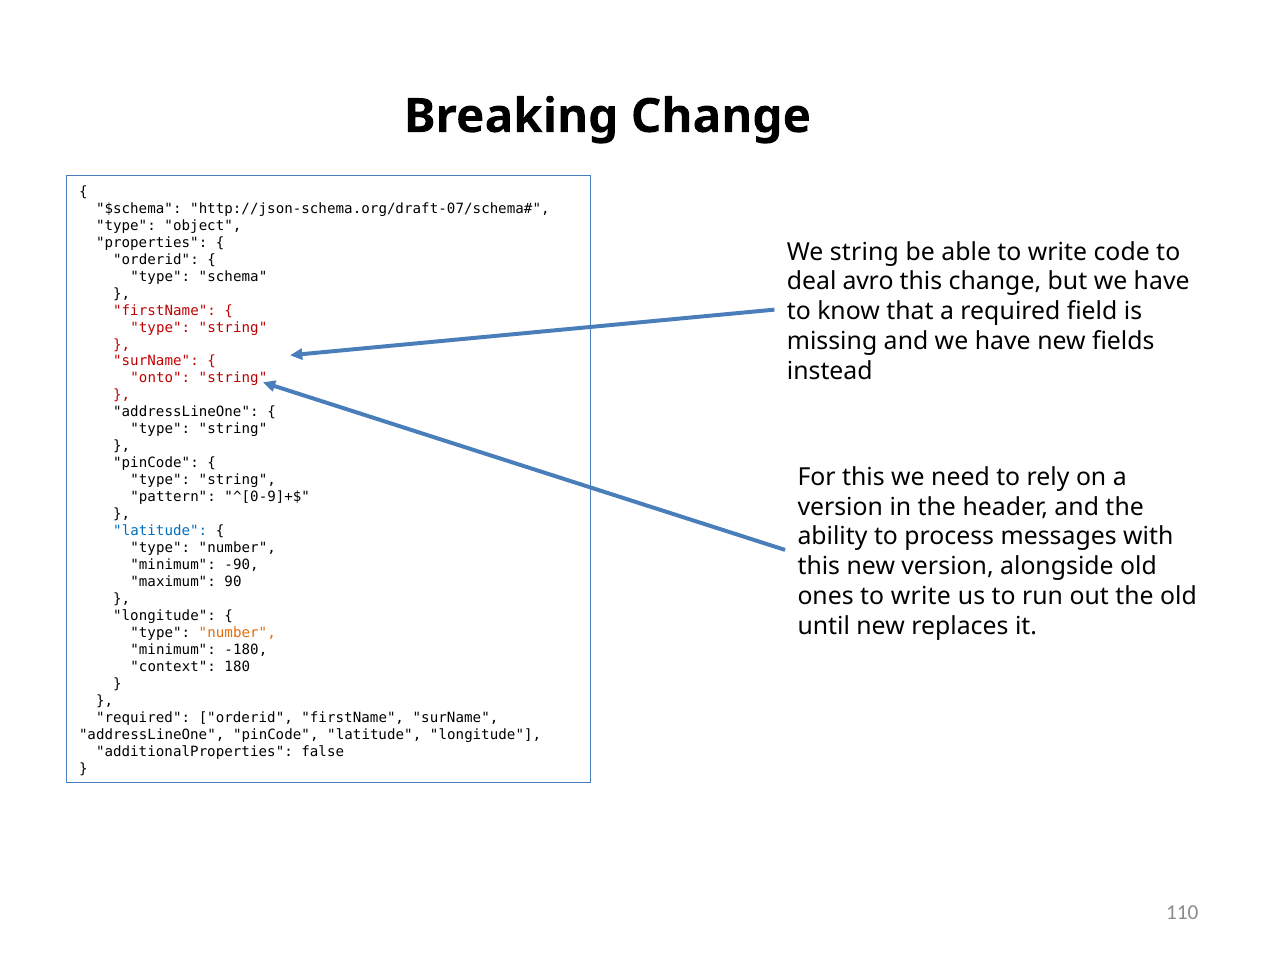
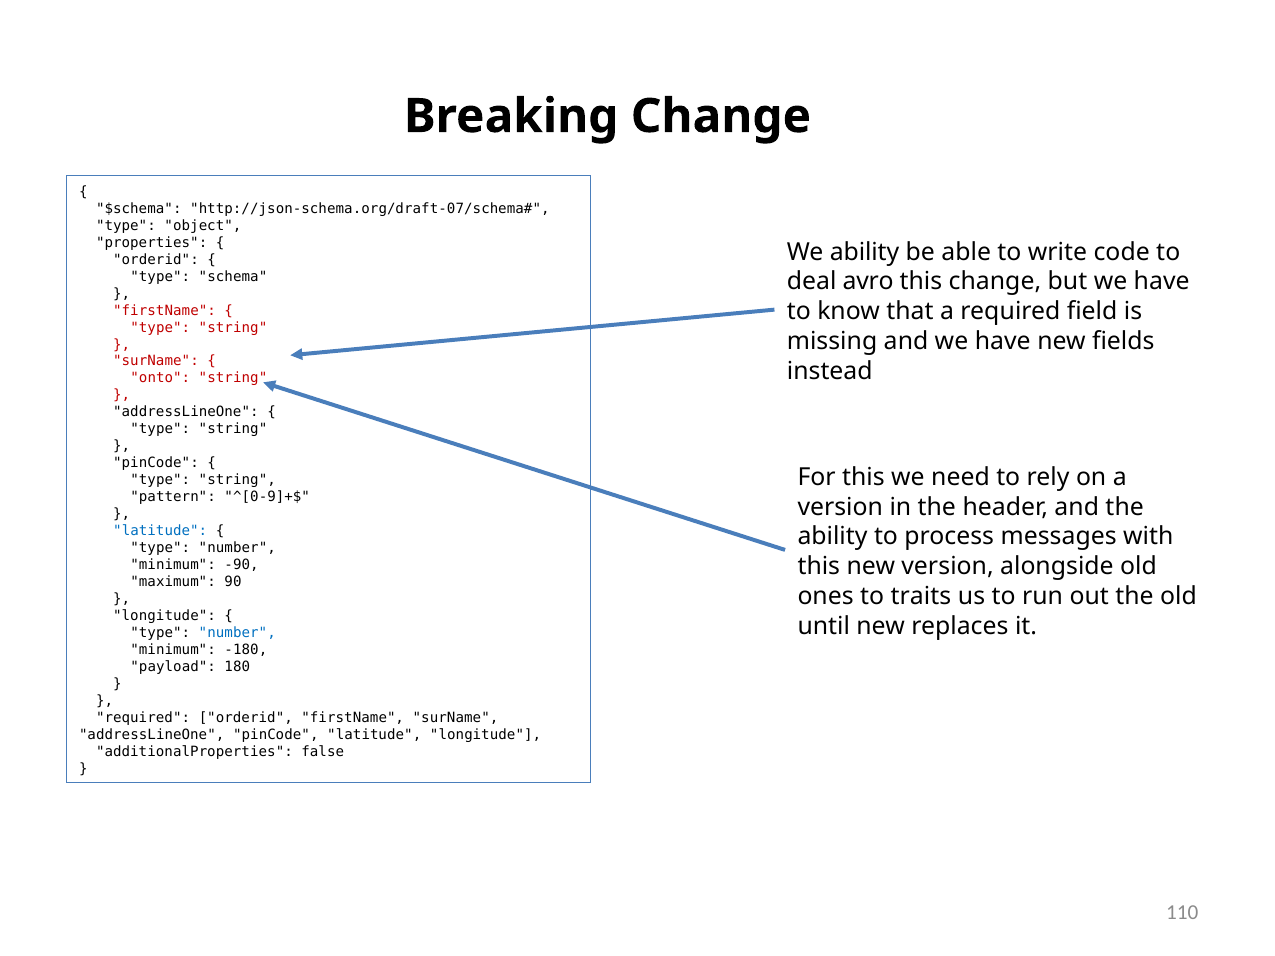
We string: string -> ability
ones to write: write -> traits
number at (237, 633) colour: orange -> blue
context: context -> payload
